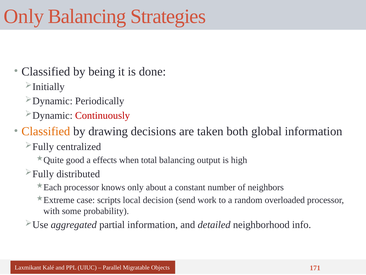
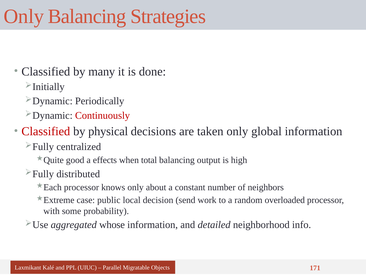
being: being -> many
Classified at (46, 131) colour: orange -> red
drawing: drawing -> physical
taken both: both -> only
scripts: scripts -> public
partial: partial -> whose
